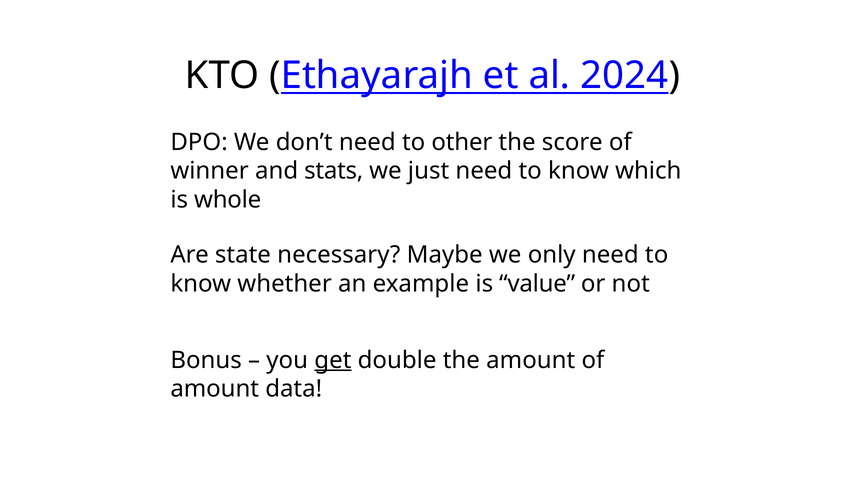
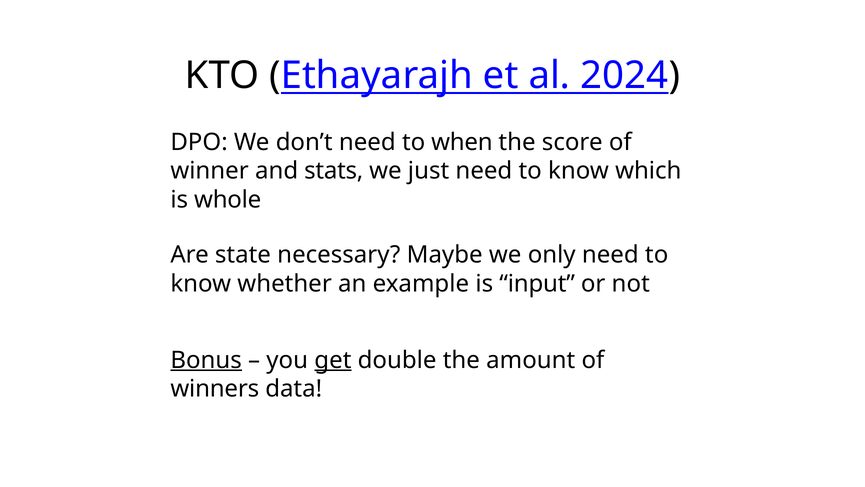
other: other -> when
value: value -> input
Bonus underline: none -> present
amount at (215, 389): amount -> winners
